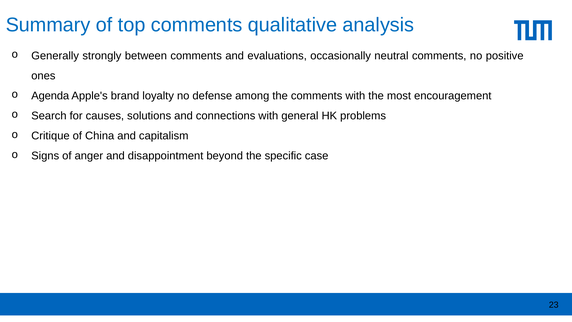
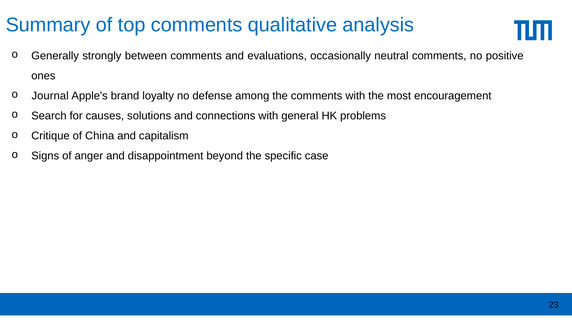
Agenda: Agenda -> Journal
